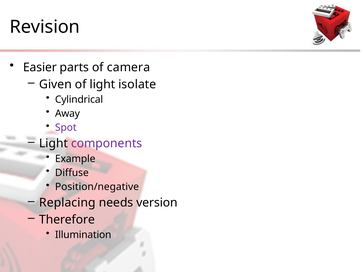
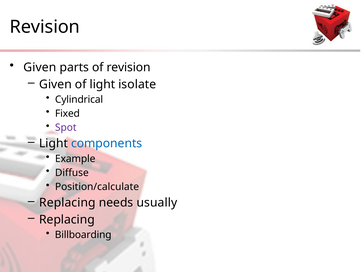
Easier at (40, 67): Easier -> Given
of camera: camera -> revision
Away: Away -> Fixed
components colour: purple -> blue
Position/negative: Position/negative -> Position/calculate
version: version -> usually
Therefore at (67, 220): Therefore -> Replacing
Illumination: Illumination -> Billboarding
